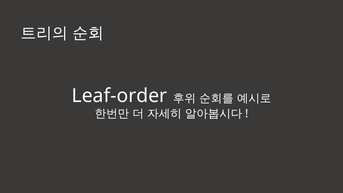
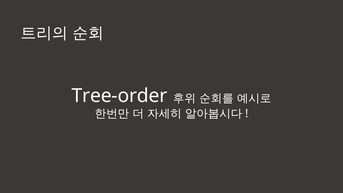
Leaf-order: Leaf-order -> Tree-order
